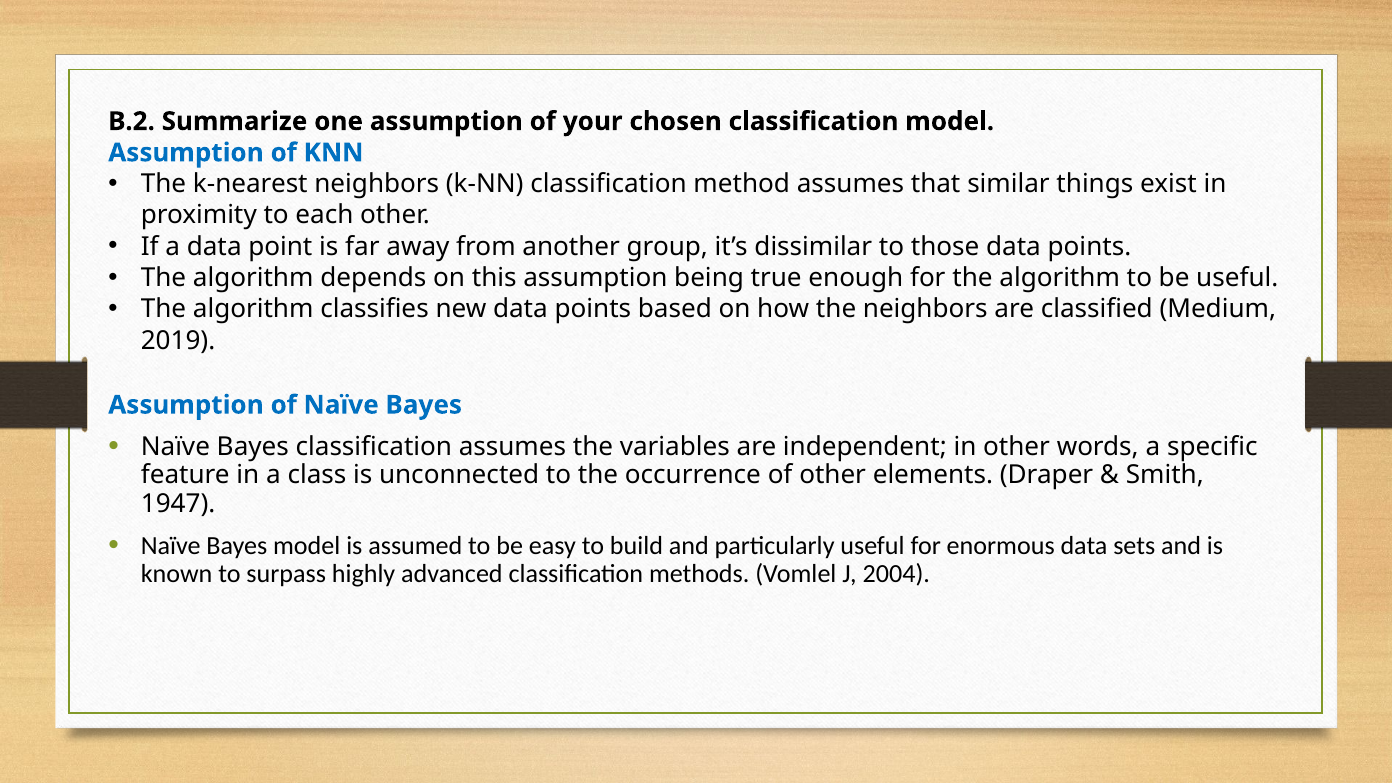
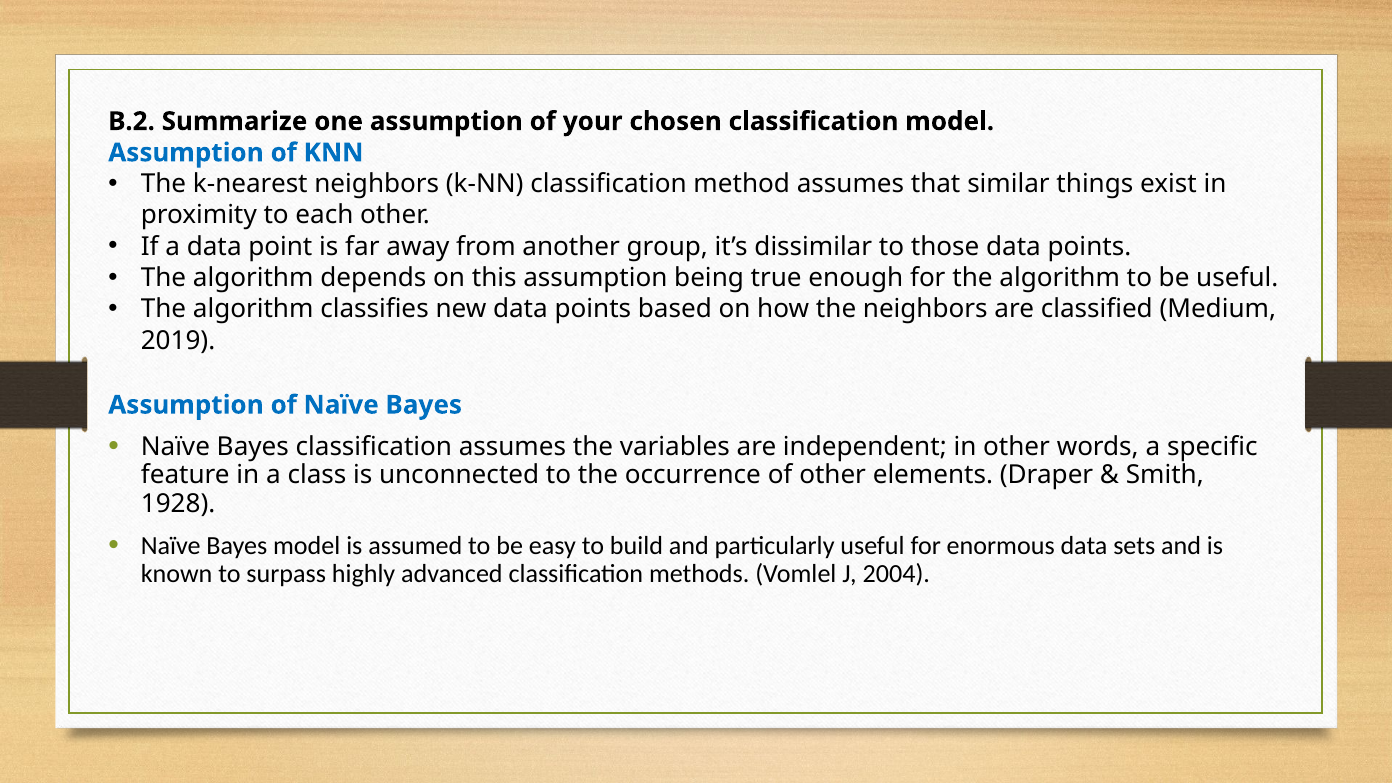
1947: 1947 -> 1928
